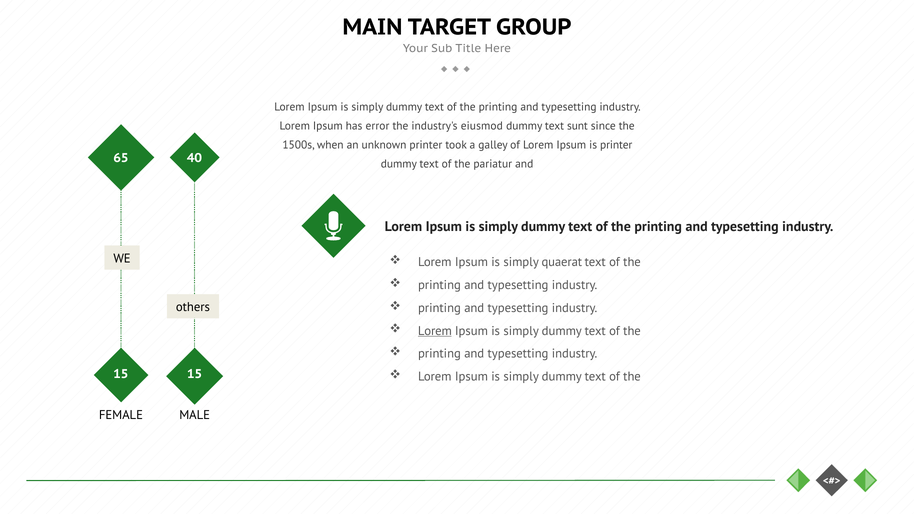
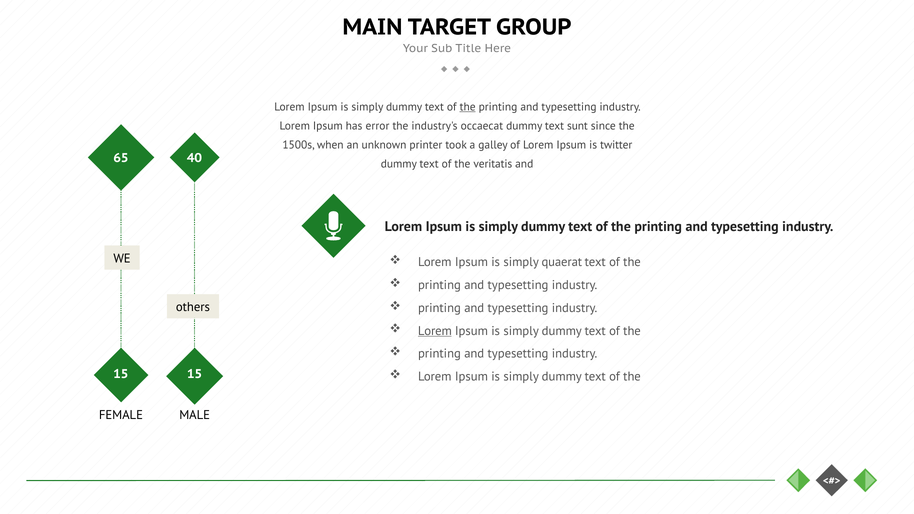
the at (468, 107) underline: none -> present
eiusmod: eiusmod -> occaecat
is printer: printer -> twitter
pariatur: pariatur -> veritatis
